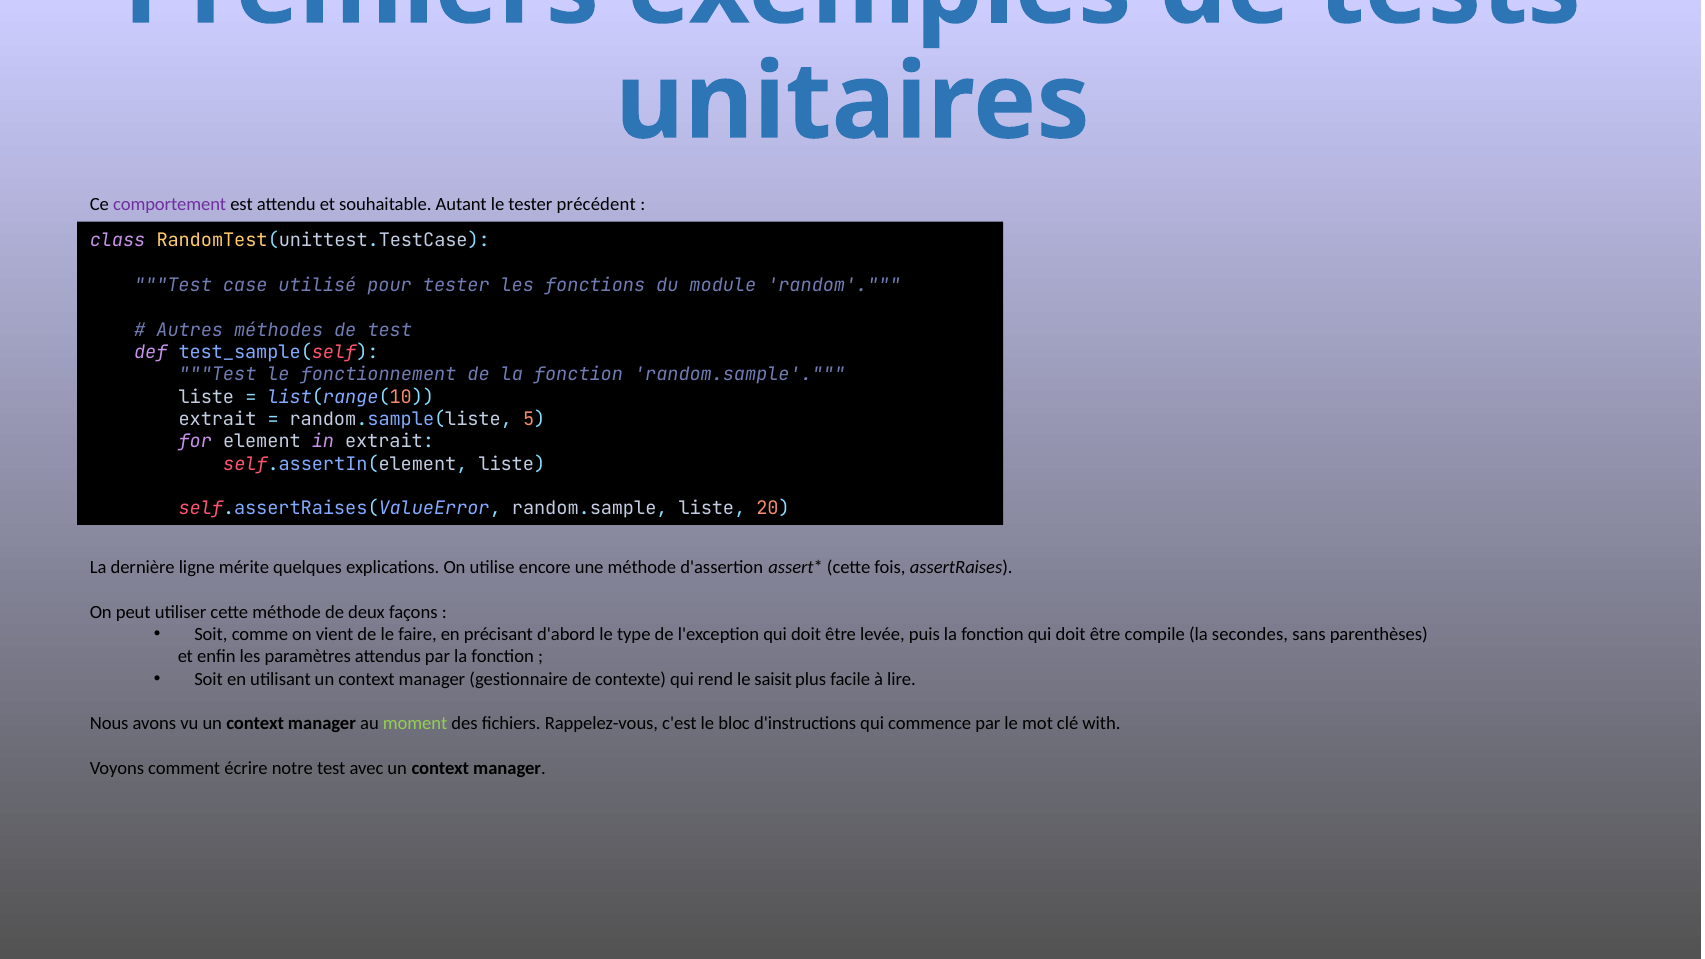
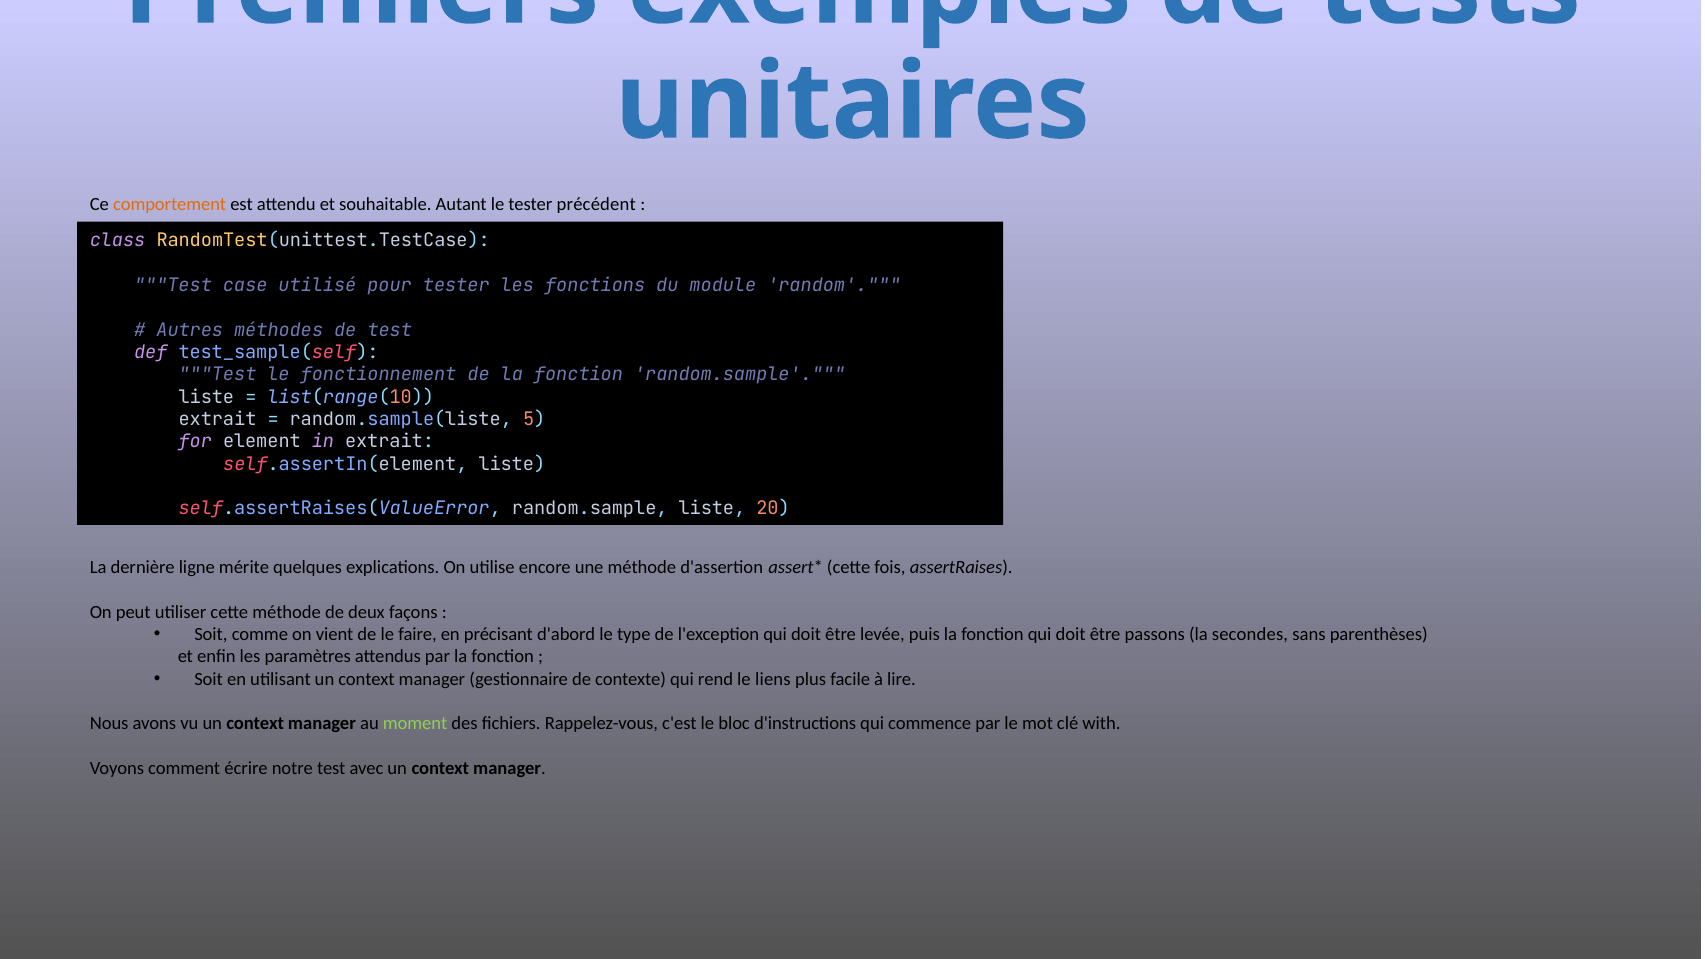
comportement colour: purple -> orange
compile: compile -> passons
saisit: saisit -> liens
